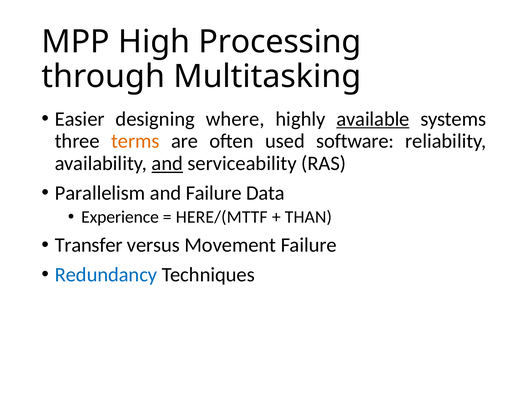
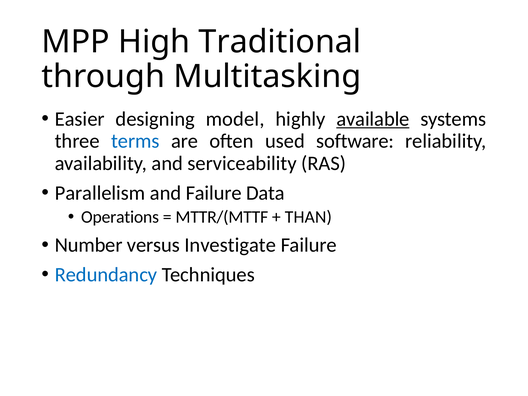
Processing: Processing -> Traditional
where: where -> model
terms colour: orange -> blue
and at (167, 163) underline: present -> none
Experience: Experience -> Operations
HERE/(MTTF: HERE/(MTTF -> MTTR/(MTTF
Transfer: Transfer -> Number
Movement: Movement -> Investigate
